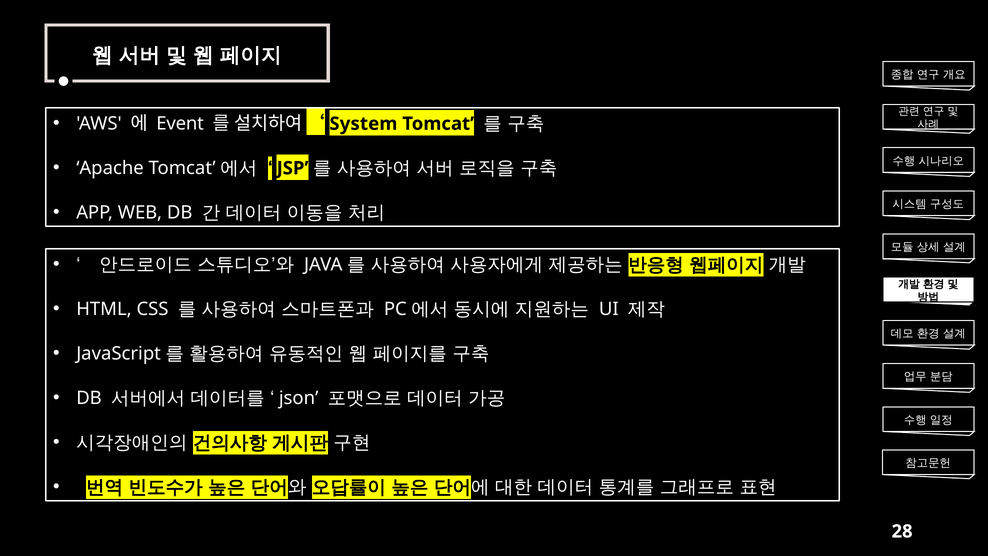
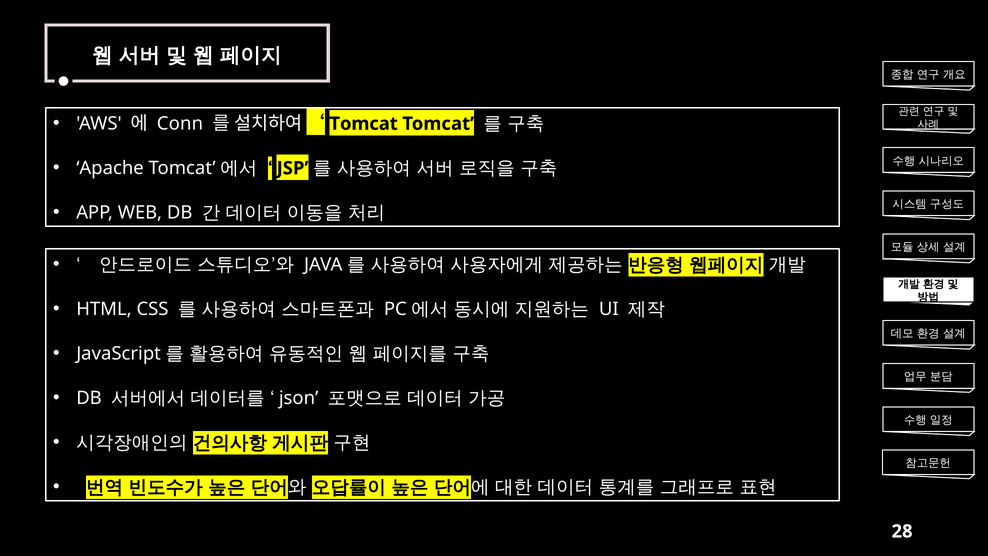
Event: Event -> Conn
System at (363, 124): System -> Tomcat
